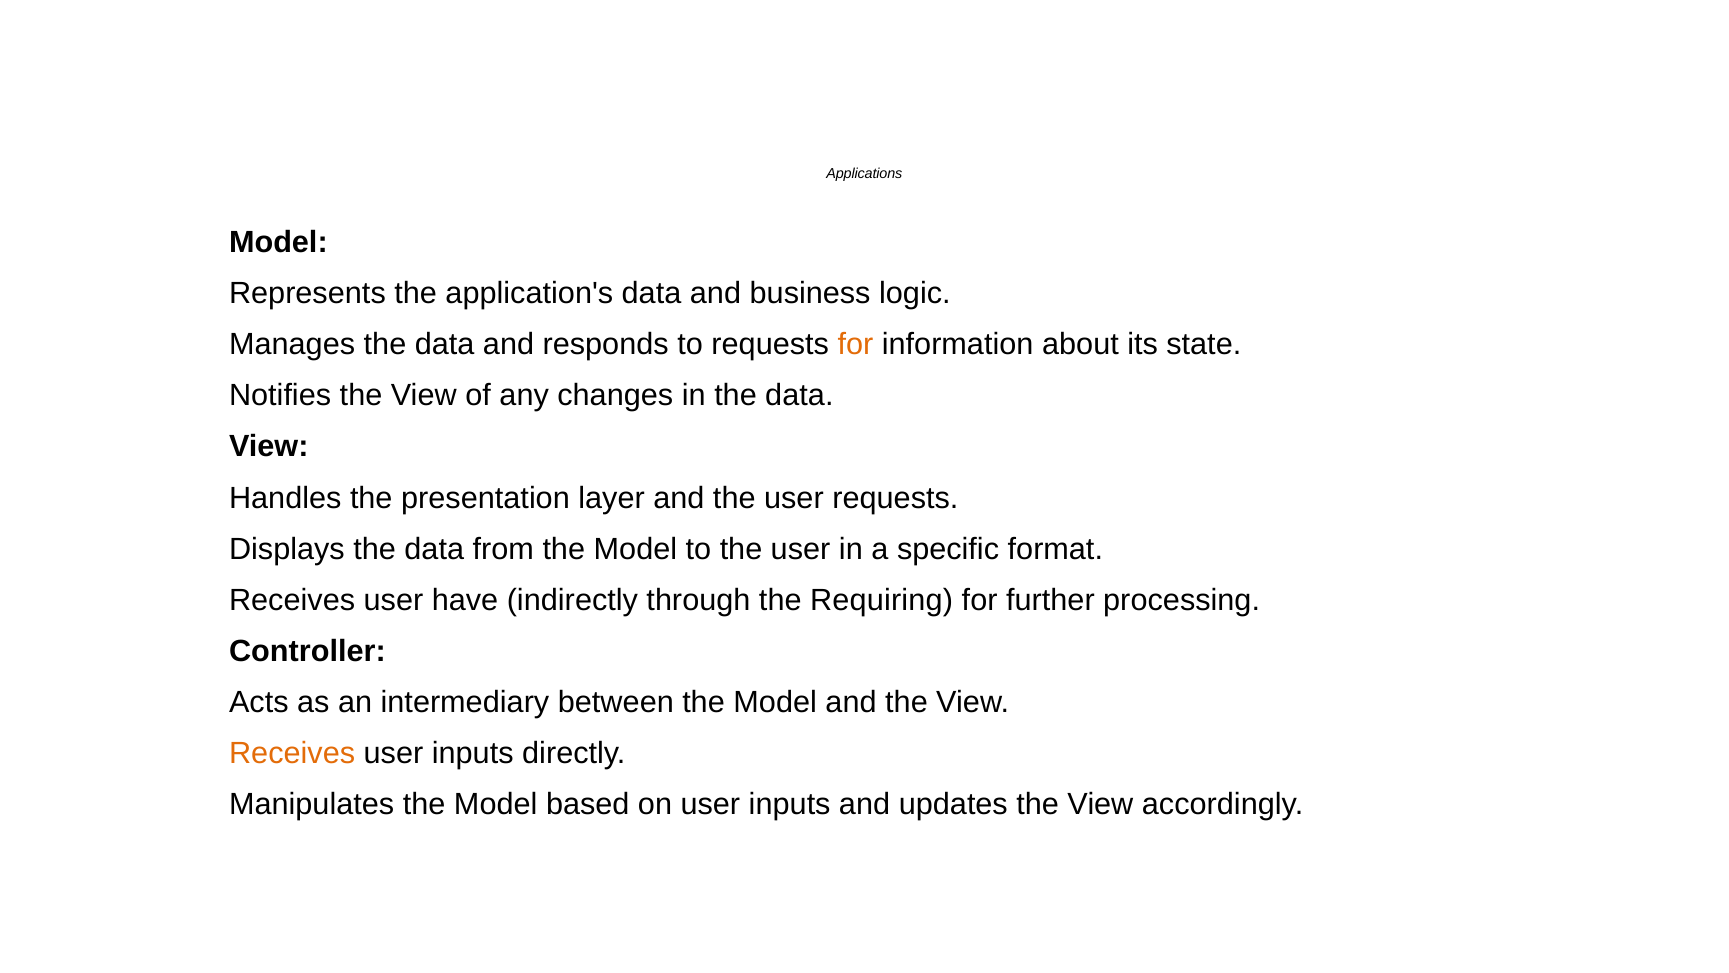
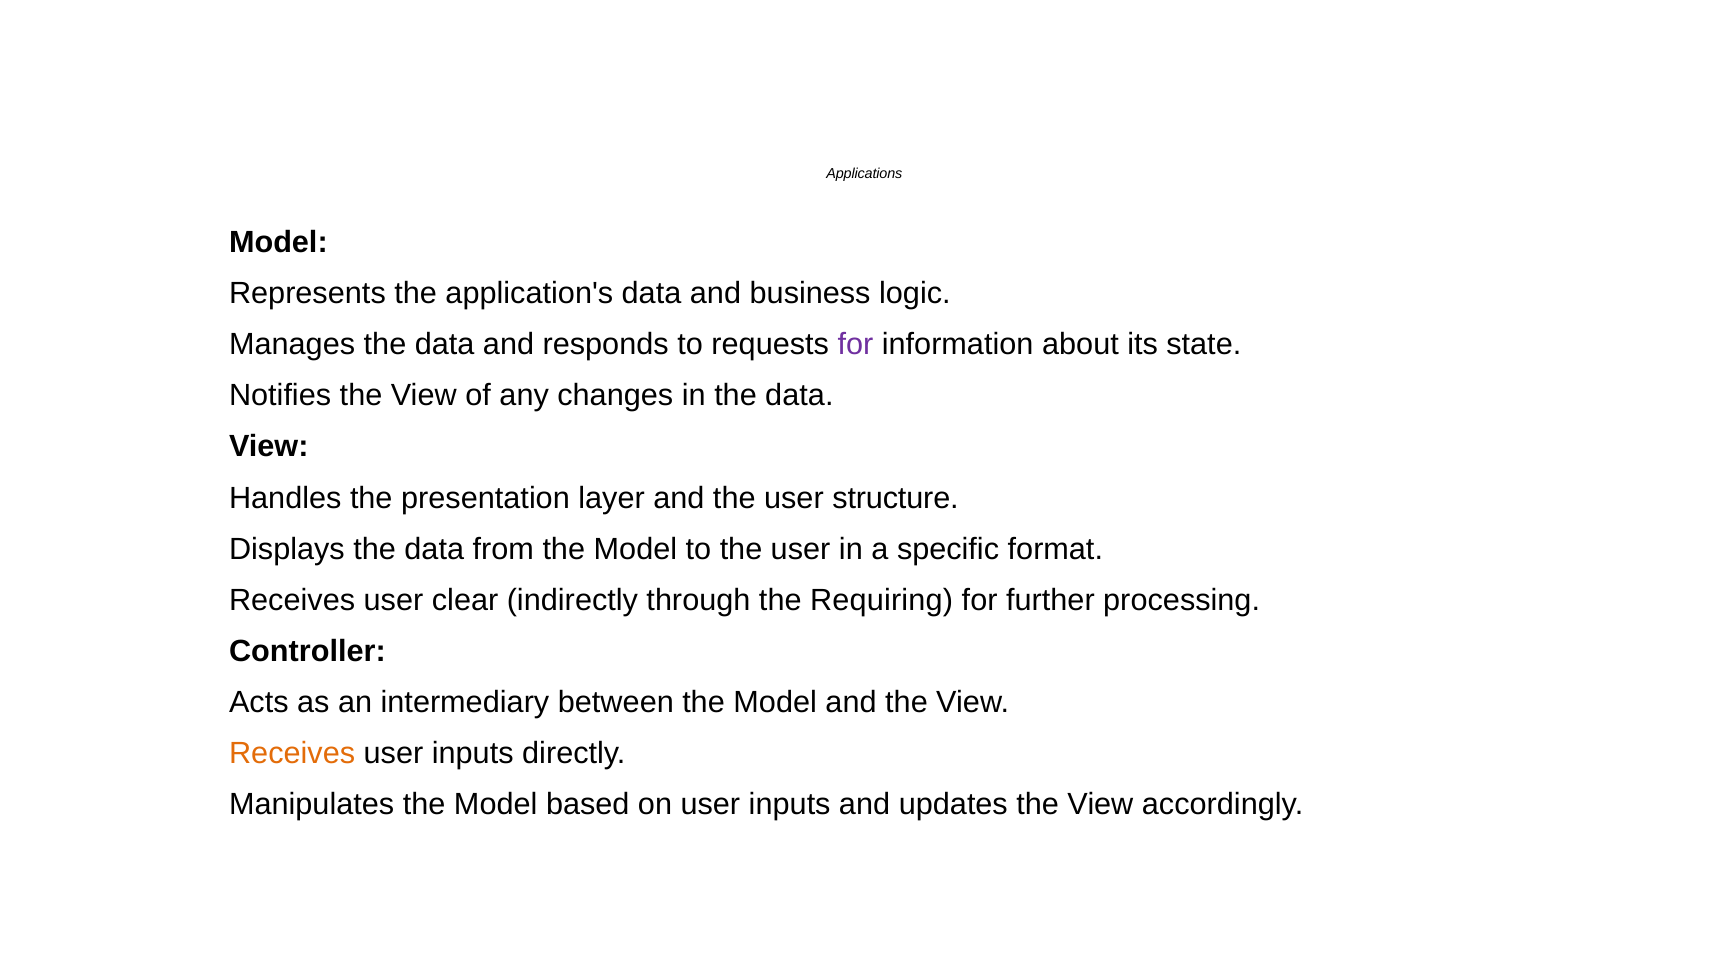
for at (855, 344) colour: orange -> purple
user requests: requests -> structure
have: have -> clear
